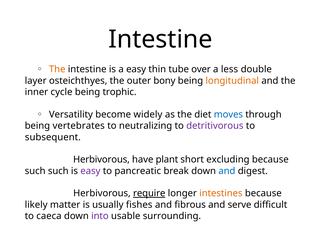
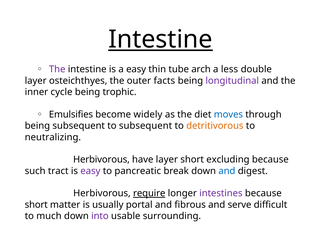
Intestine at (160, 39) underline: none -> present
The at (57, 69) colour: orange -> purple
over: over -> arch
bony: bony -> facts
longitudinal colour: orange -> purple
Versatility: Versatility -> Emulsifies
being vertebrates: vertebrates -> subsequent
to neutralizing: neutralizing -> subsequent
detritivorous colour: purple -> orange
subsequent: subsequent -> neutralizing
have plant: plant -> layer
such such: such -> tract
intestines colour: orange -> purple
likely at (36, 204): likely -> short
fishes: fishes -> portal
caeca: caeca -> much
